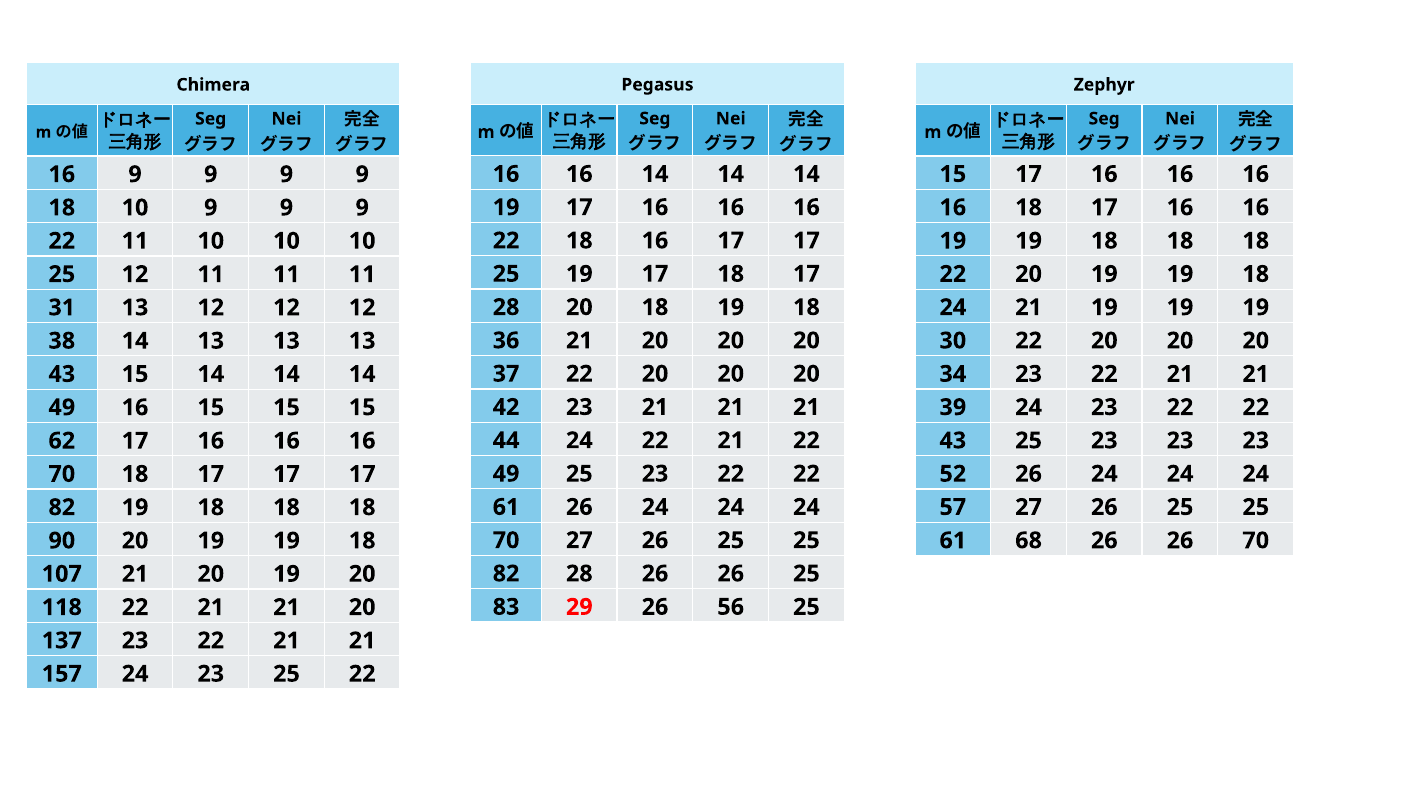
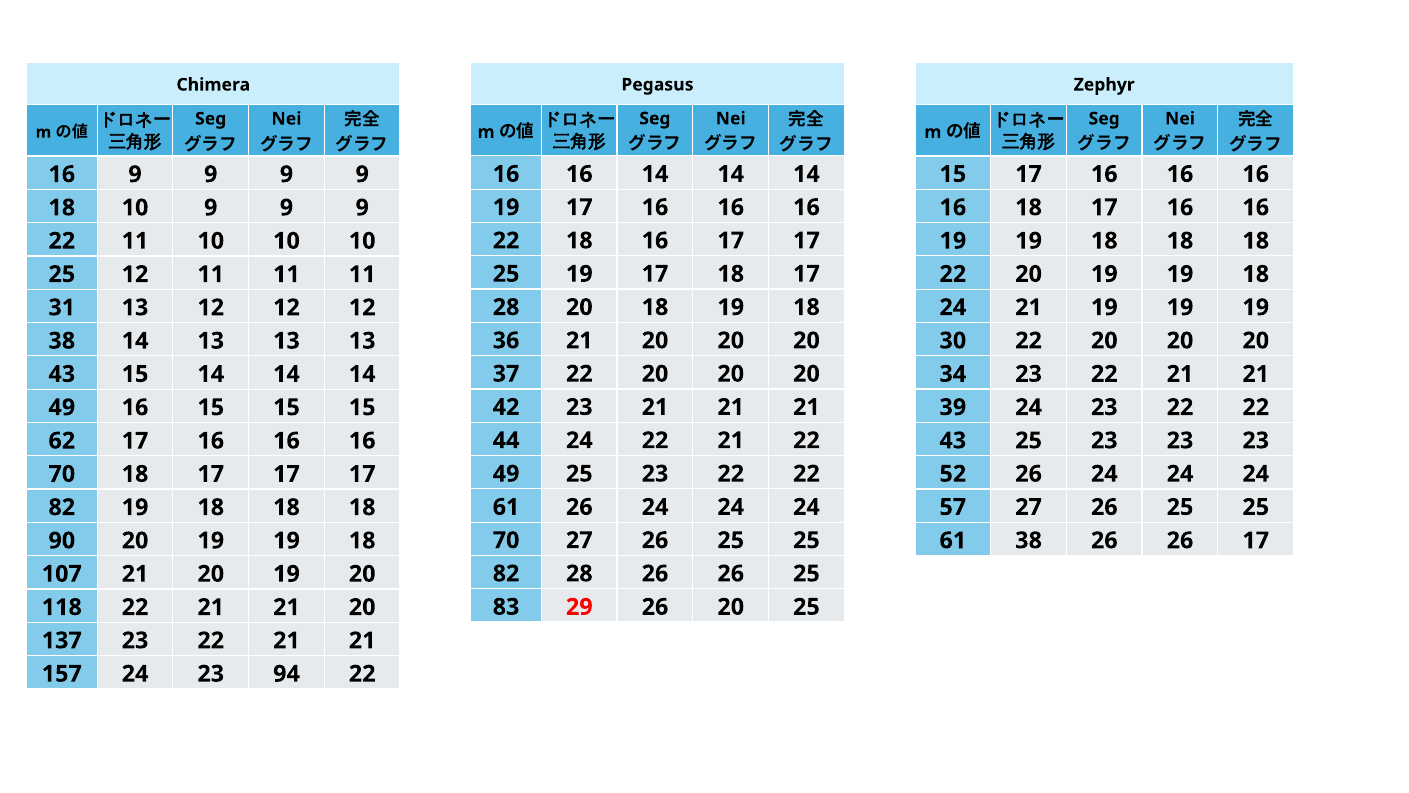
61 68: 68 -> 38
26 70: 70 -> 17
26 56: 56 -> 20
23 25: 25 -> 94
